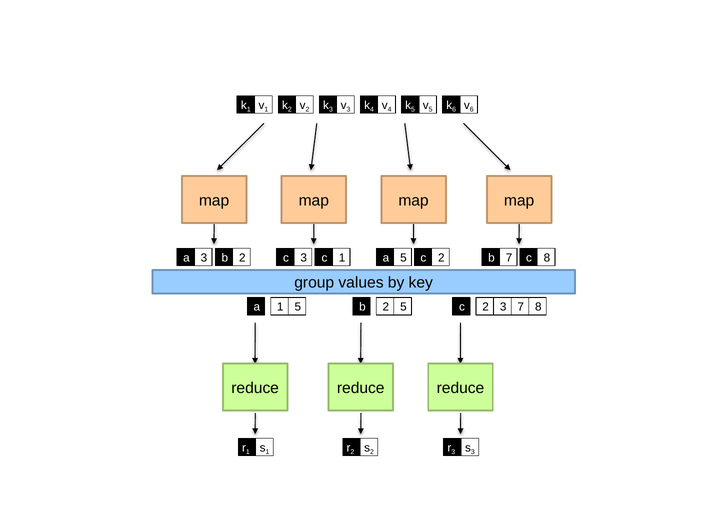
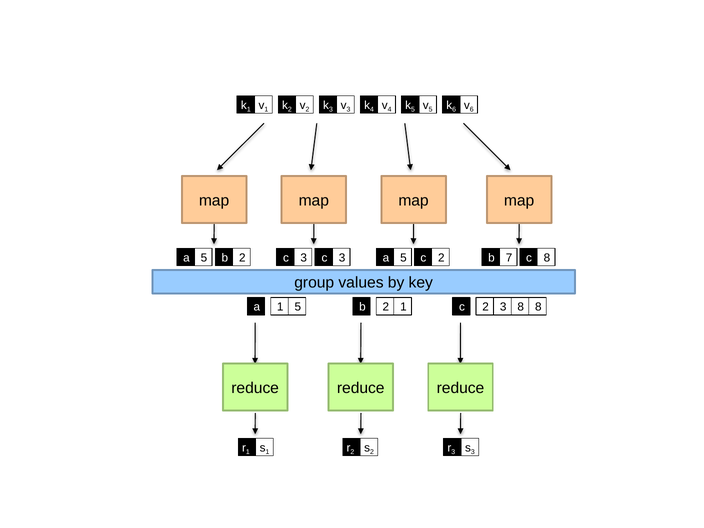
a 3: 3 -> 5
3 1: 1 -> 3
2 5: 5 -> 1
3 7: 7 -> 8
